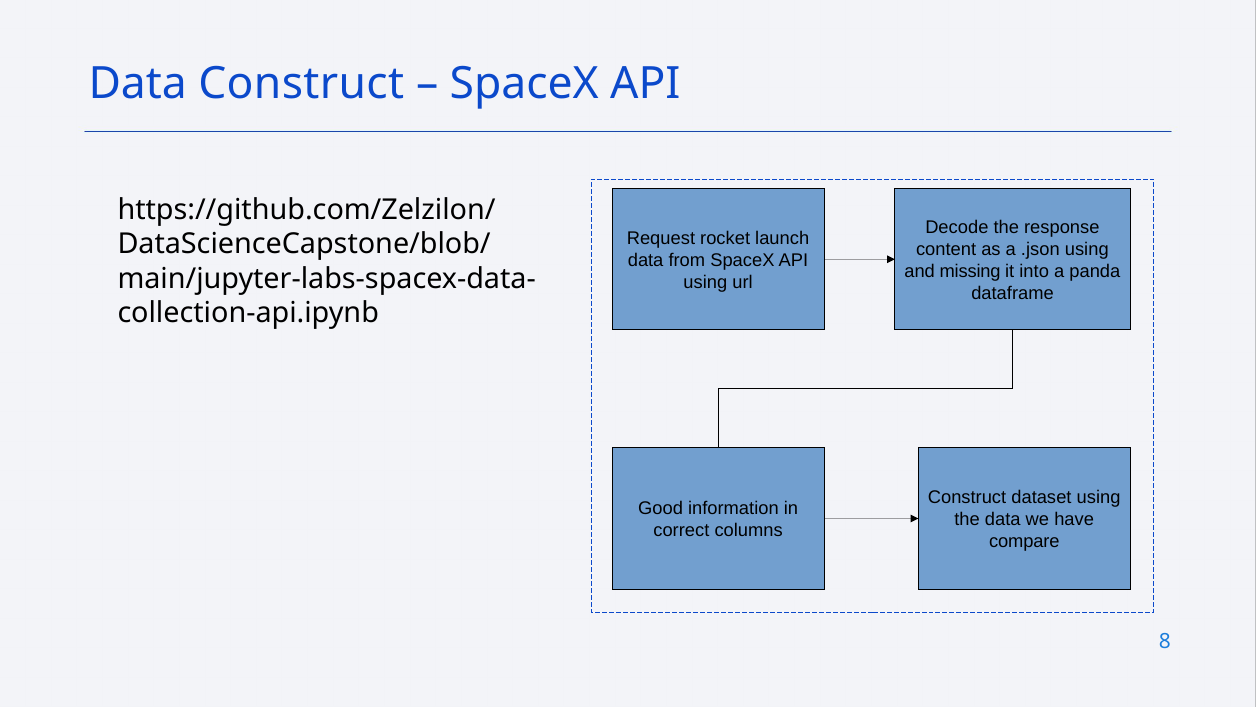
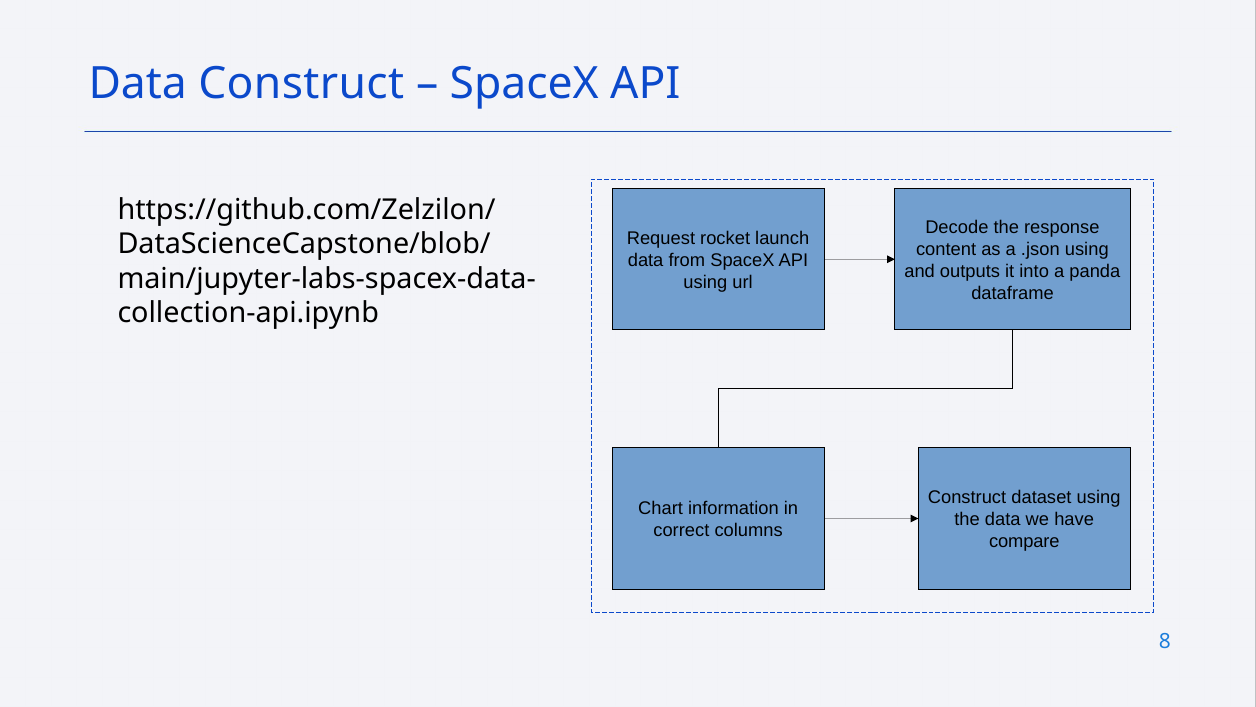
missing: missing -> outputs
Good: Good -> Chart
